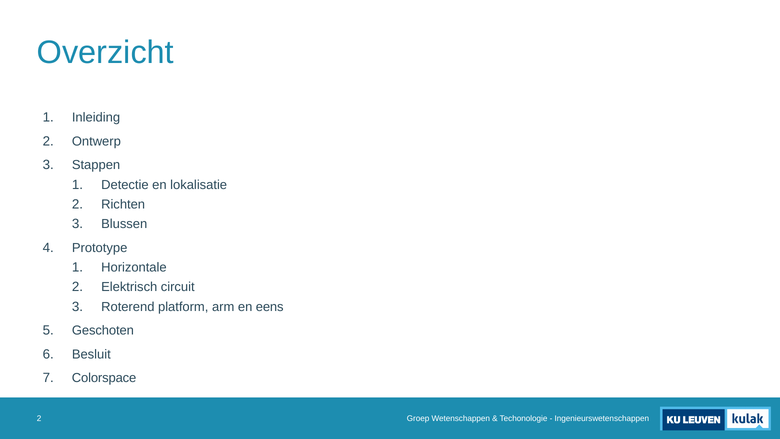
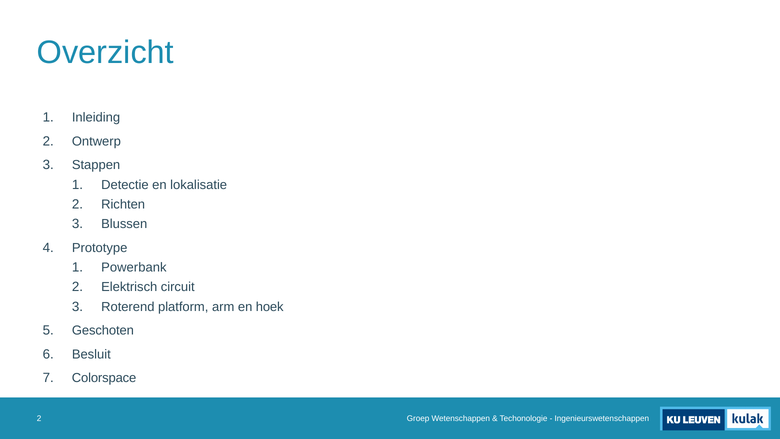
Horizontale: Horizontale -> Powerbank
eens: eens -> hoek
